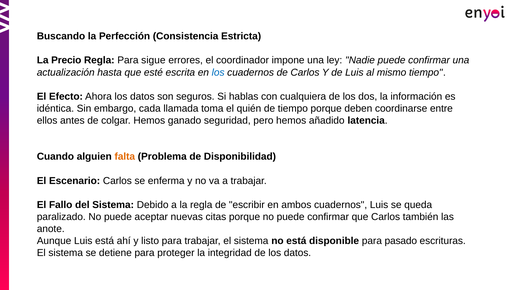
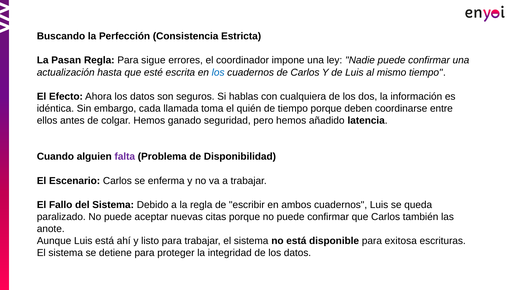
Precio: Precio -> Pasan
falta colour: orange -> purple
pasado: pasado -> exitosa
